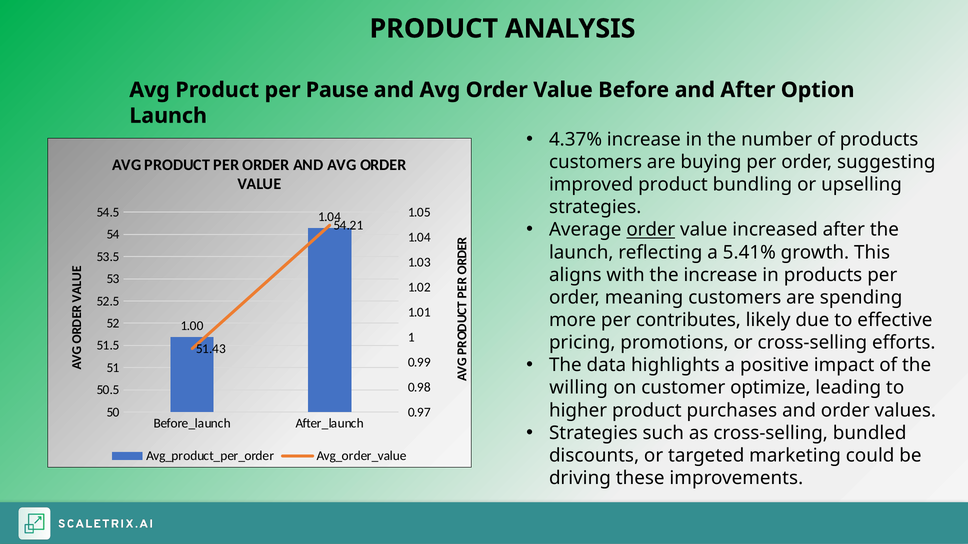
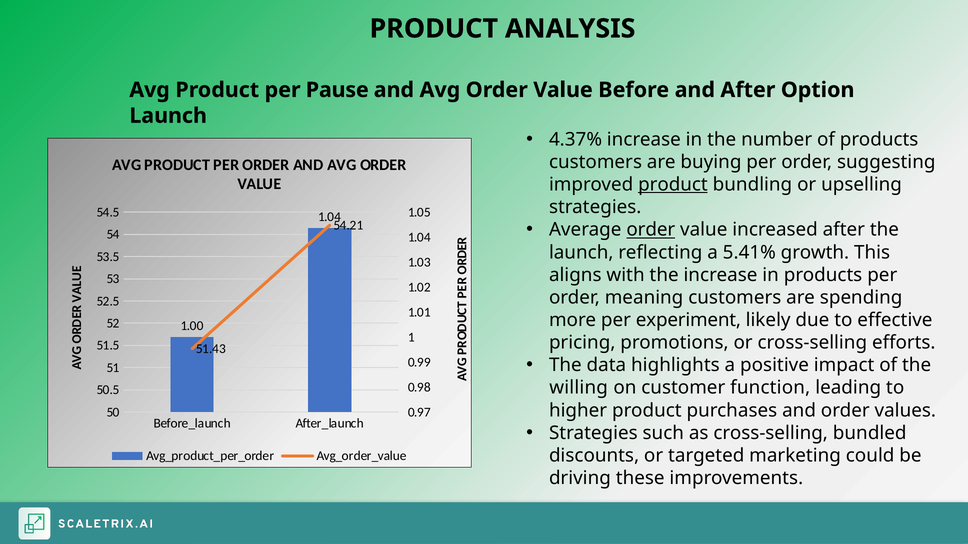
product at (673, 185) underline: none -> present
contributes: contributes -> experiment
optimize: optimize -> function
